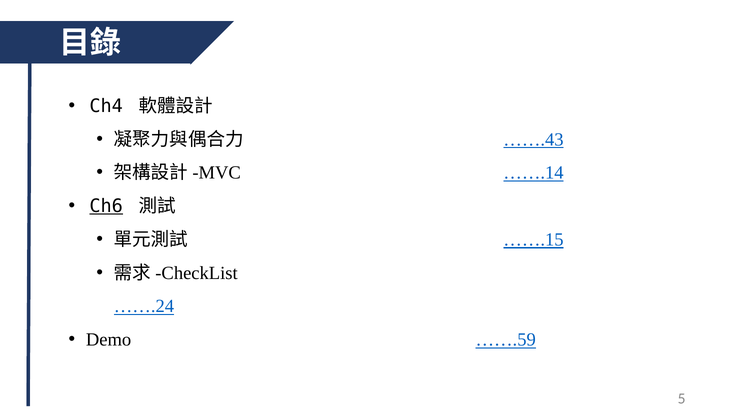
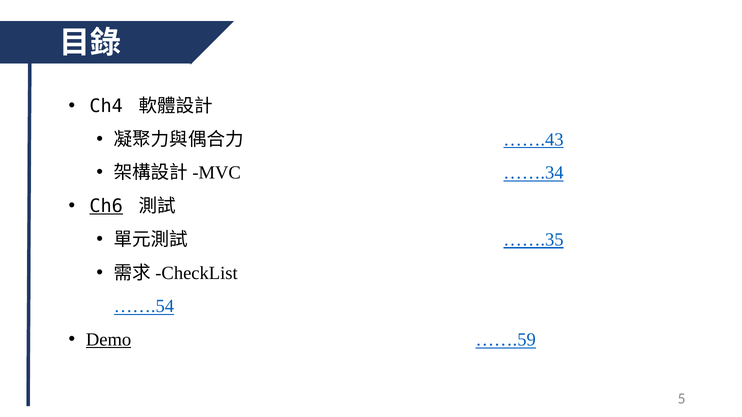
…….14: …….14 -> …….34
…….15: …….15 -> …….35
…….24: …….24 -> …….54
Demo underline: none -> present
